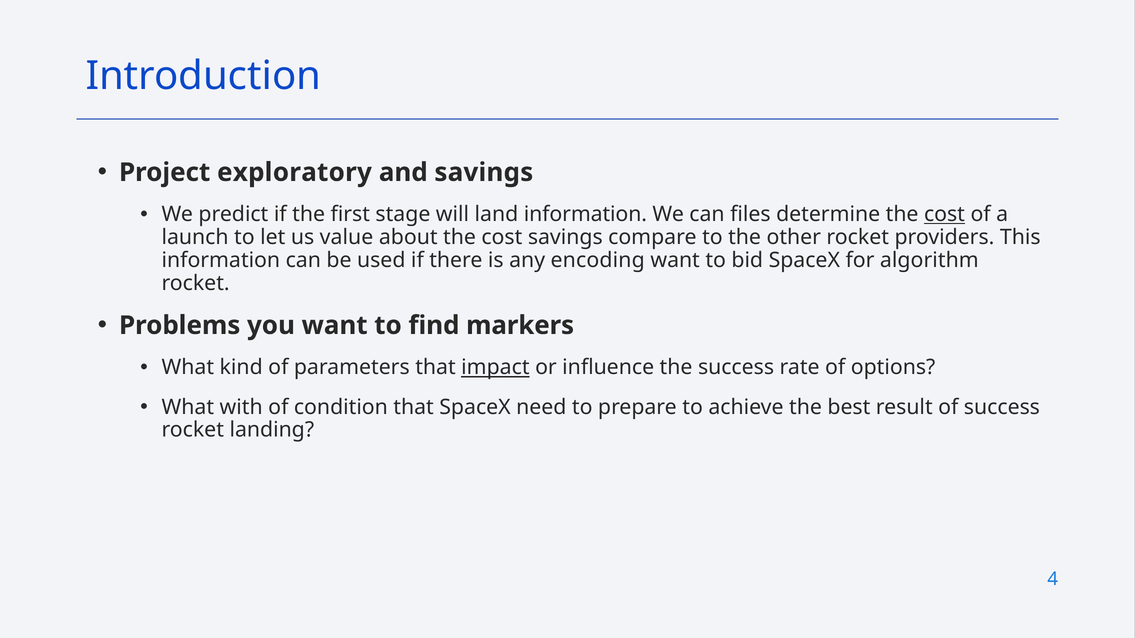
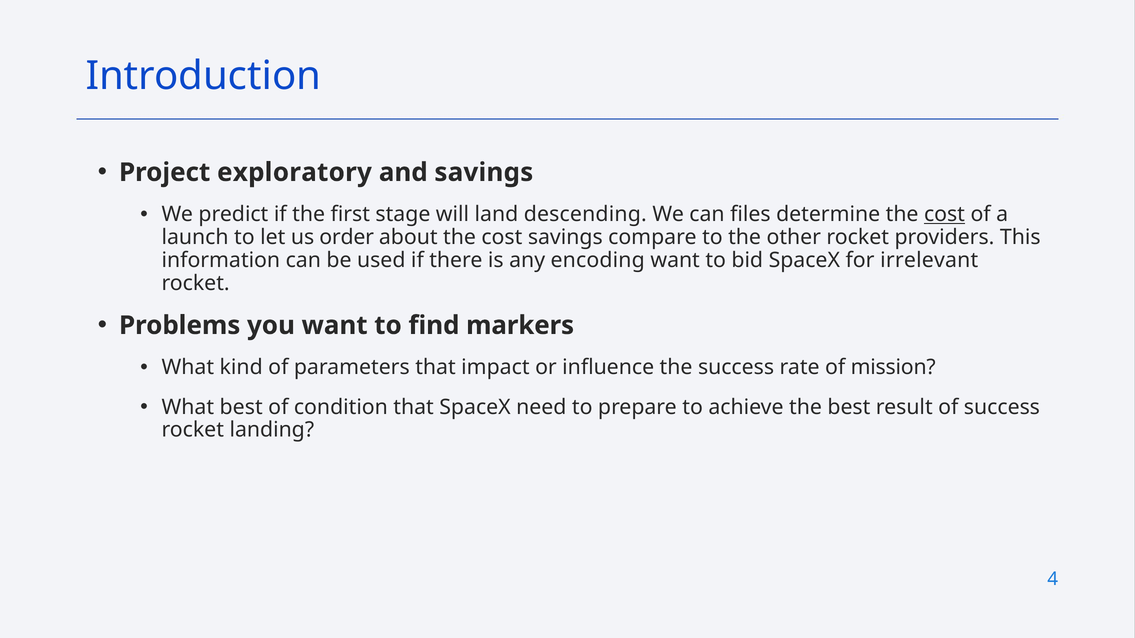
land information: information -> descending
value: value -> order
algorithm: algorithm -> irrelevant
impact underline: present -> none
options: options -> mission
What with: with -> best
